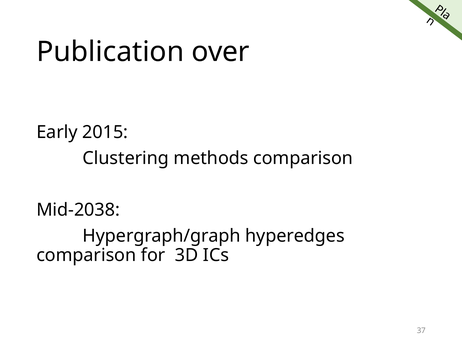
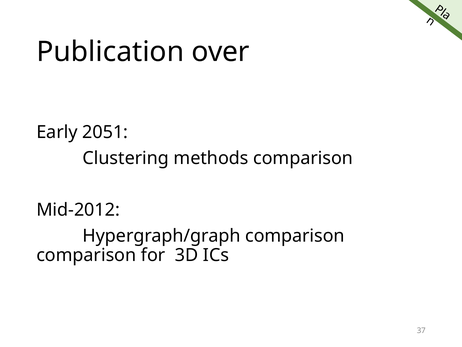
2015: 2015 -> 2051
Mid-2038: Mid-2038 -> Mid-2012
Hypergraph/graph hyperedges: hyperedges -> comparison
